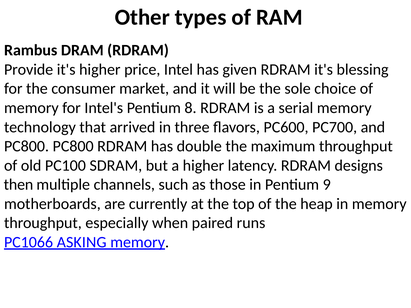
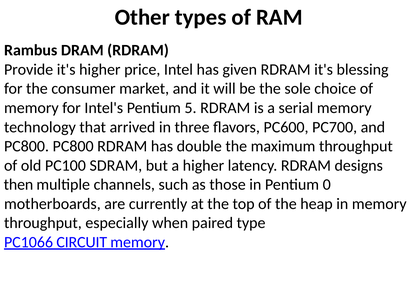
8: 8 -> 5
9: 9 -> 0
runs: runs -> type
ASKING: ASKING -> CIRCUIT
